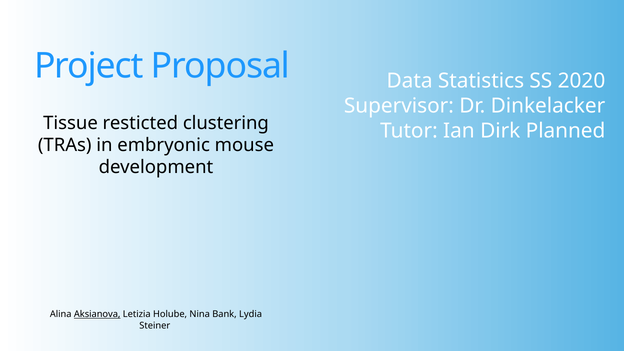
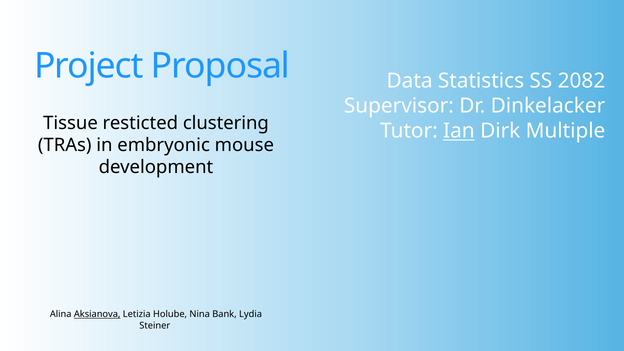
2020: 2020 -> 2082
Ian underline: none -> present
Planned: Planned -> Multiple
